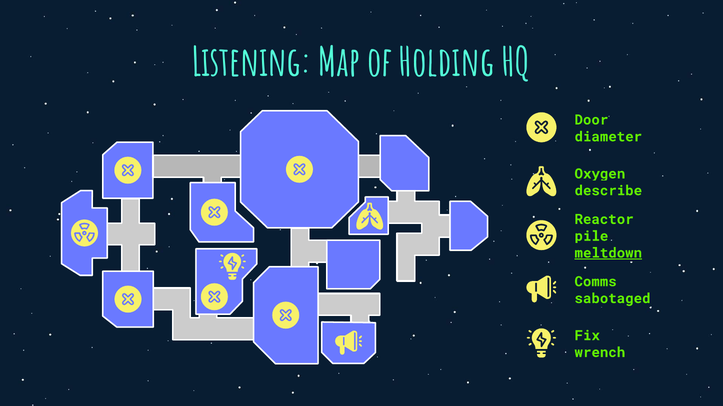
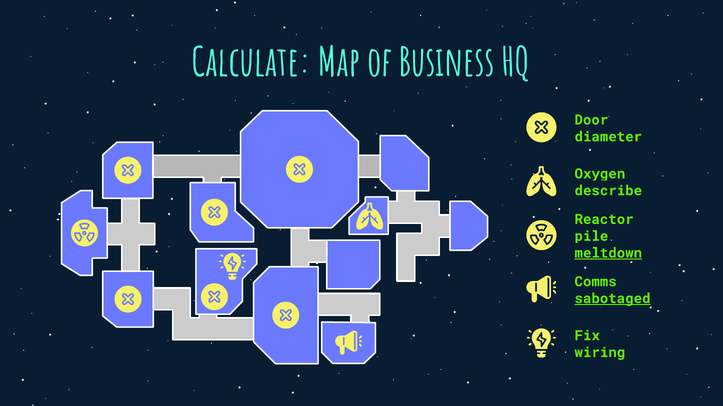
Listening: Listening -> Calculate
Holding: Holding -> Business
sabotaged underline: none -> present
wrench: wrench -> wiring
